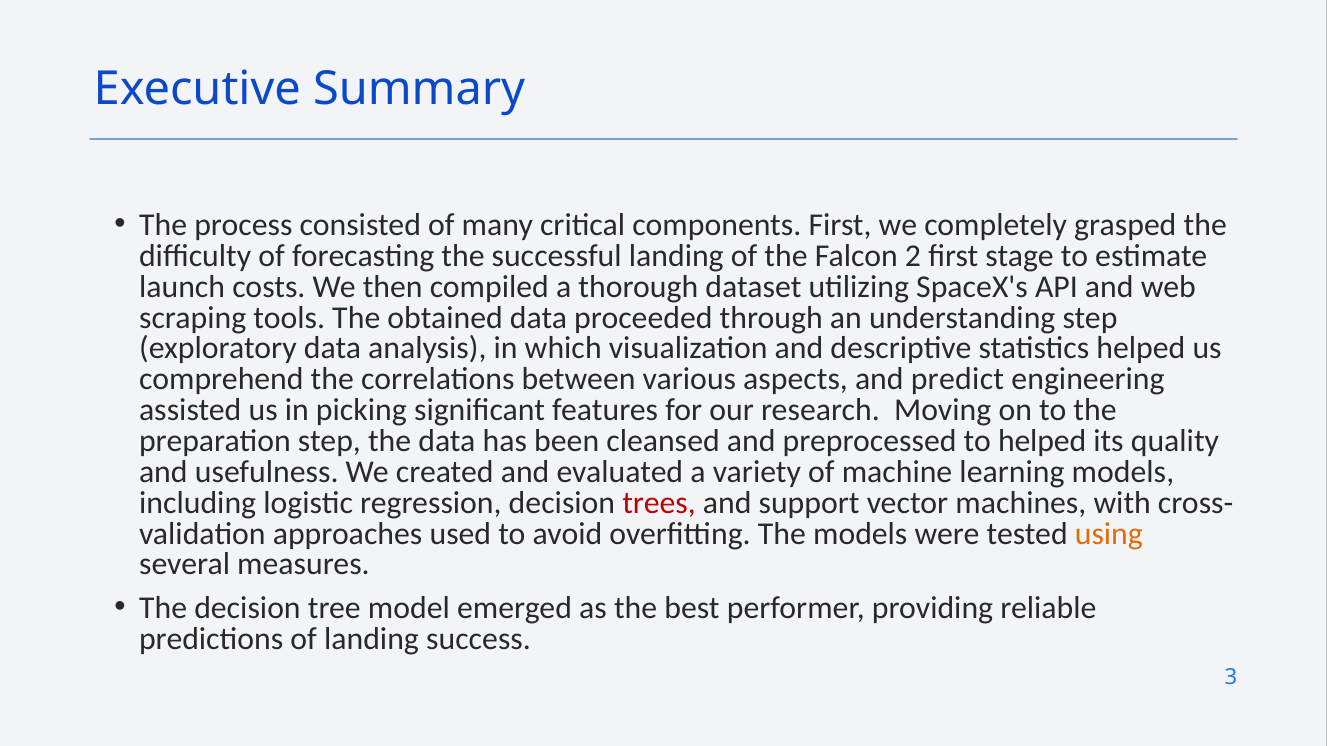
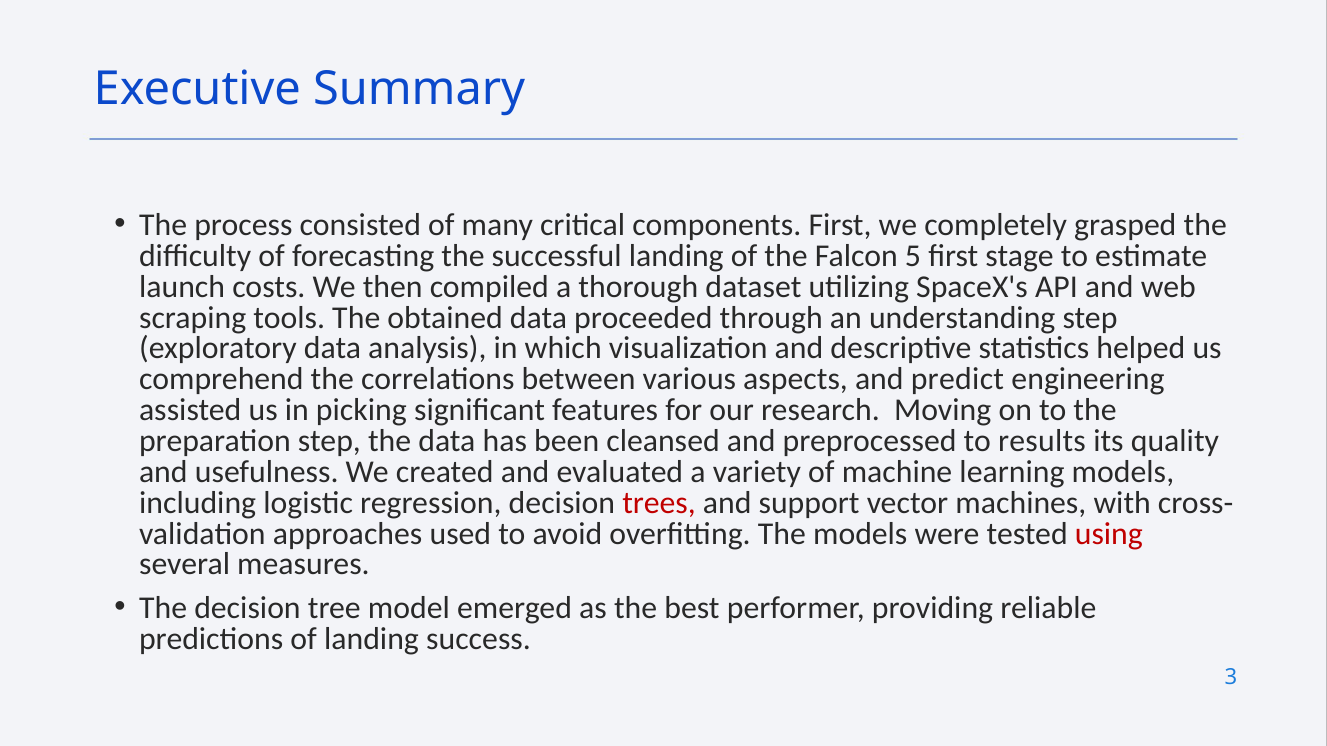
2: 2 -> 5
to helped: helped -> results
using colour: orange -> red
